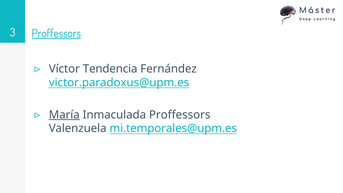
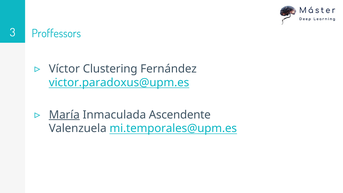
Proffessors at (56, 33) underline: present -> none
Tendencia: Tendencia -> Clustering
Inmaculada Proffessors: Proffessors -> Ascendente
